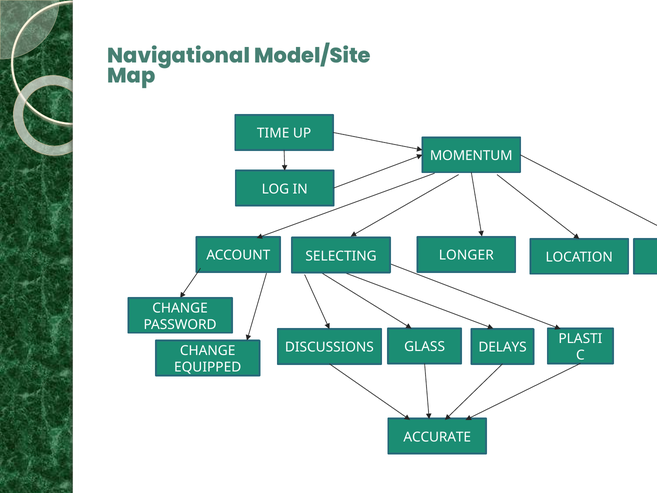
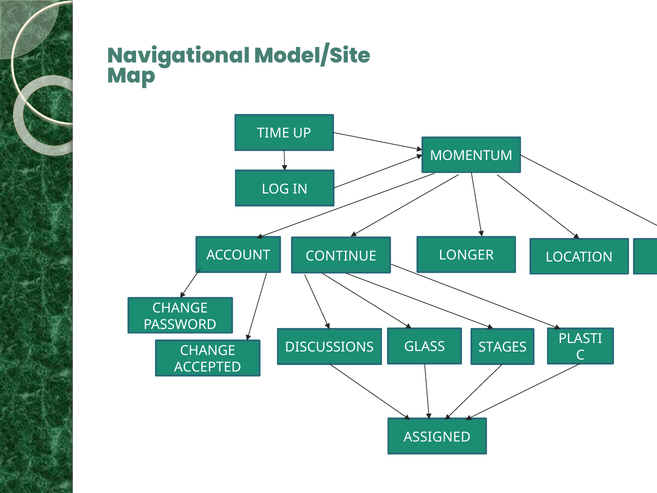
SELECTING: SELECTING -> CONTINUE
DELAYS: DELAYS -> STAGES
EQUIPPED: EQUIPPED -> ACCEPTED
ACCURATE: ACCURATE -> ASSIGNED
